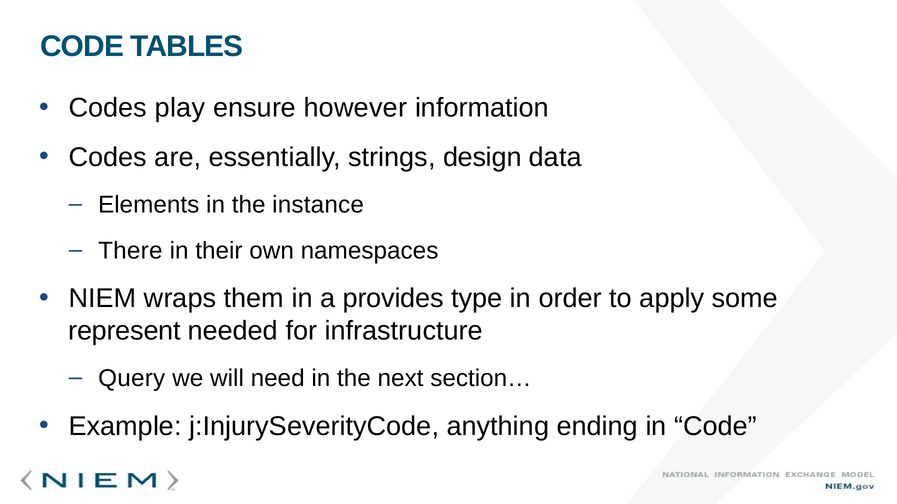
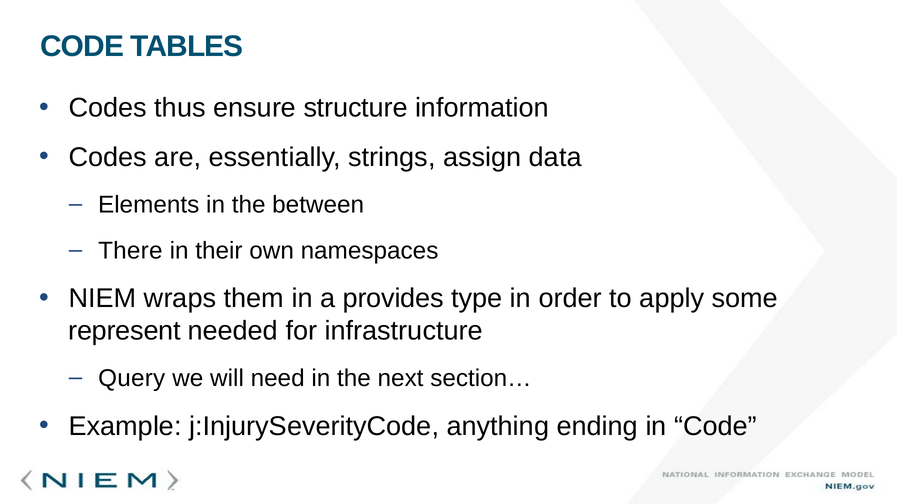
play: play -> thus
however: however -> structure
design: design -> assign
instance: instance -> between
